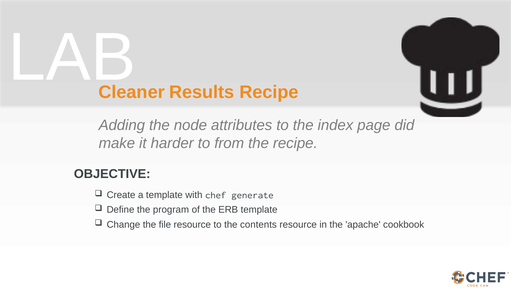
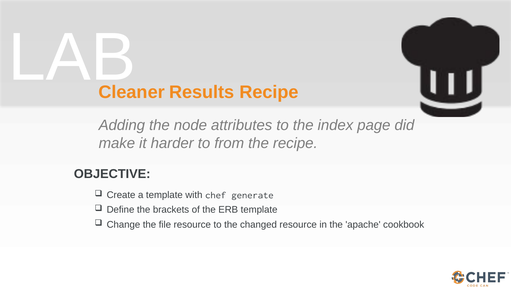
program: program -> brackets
contents: contents -> changed
